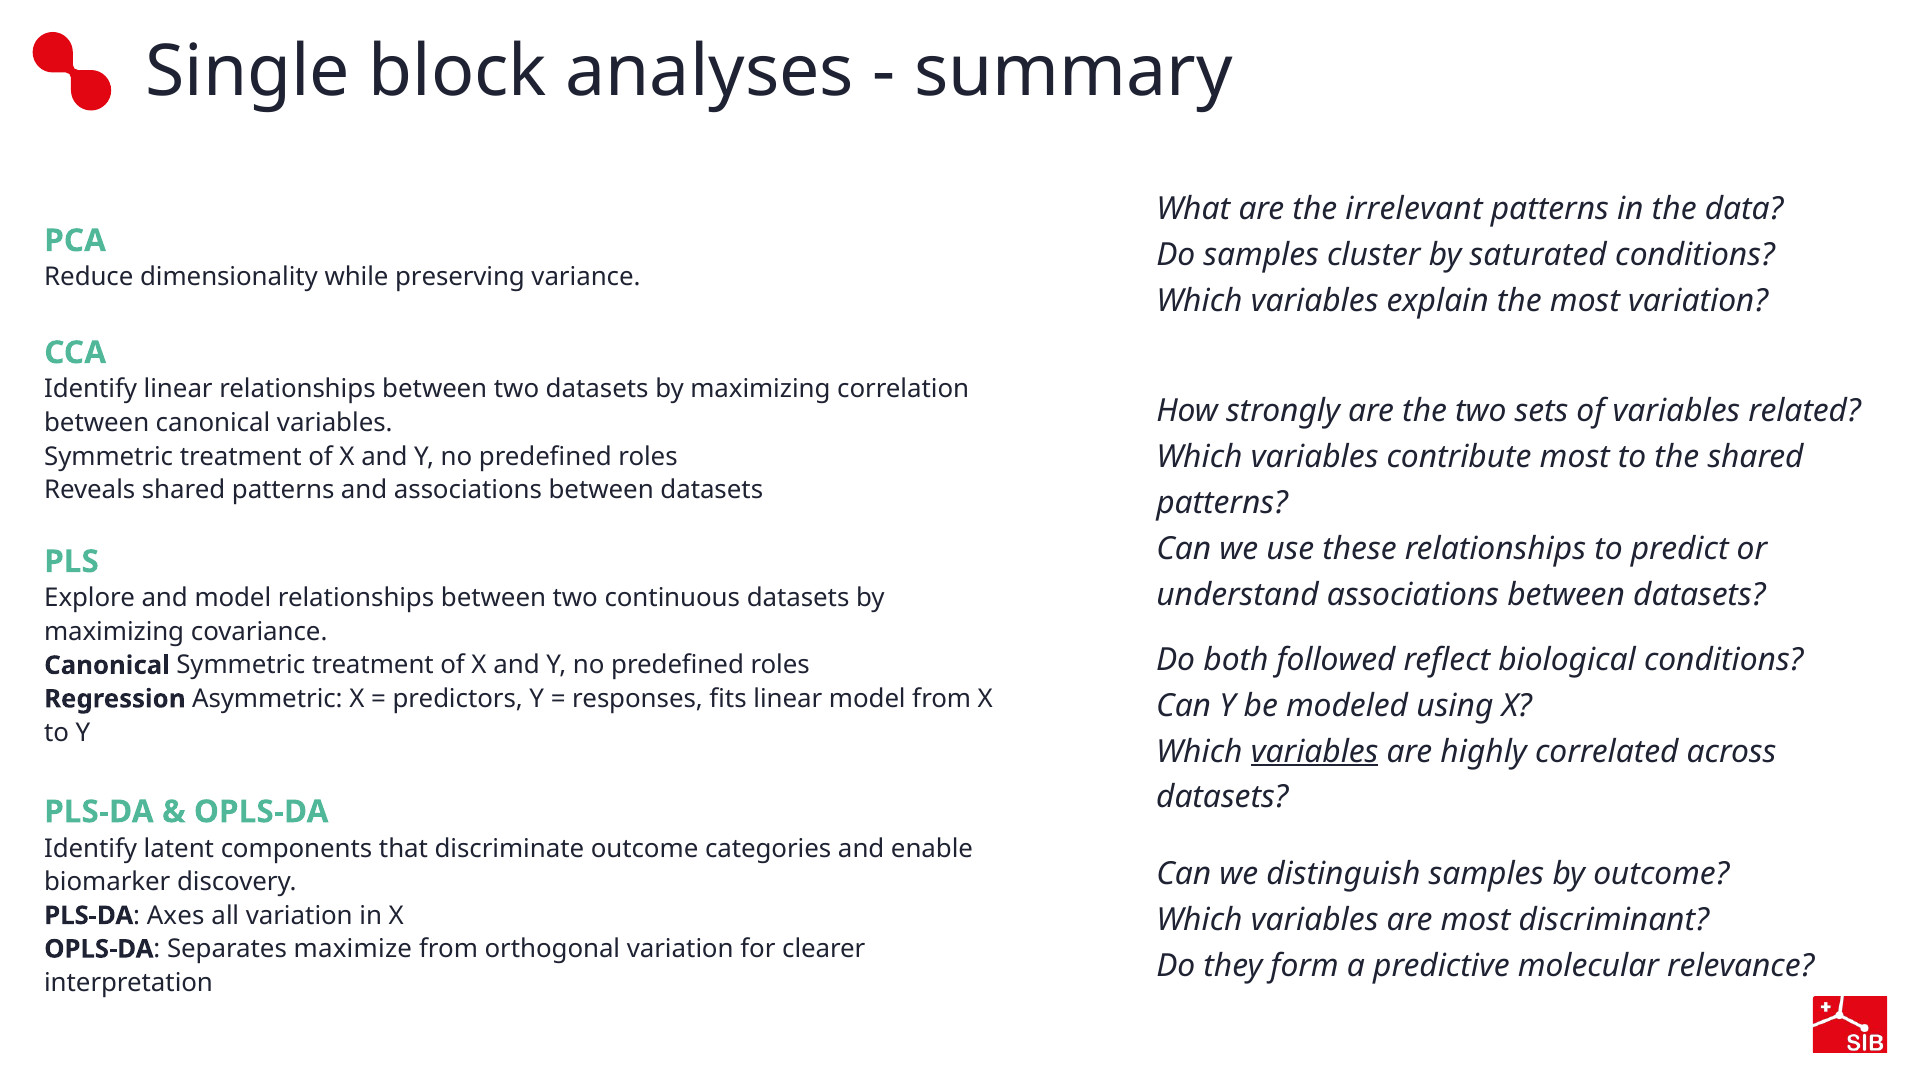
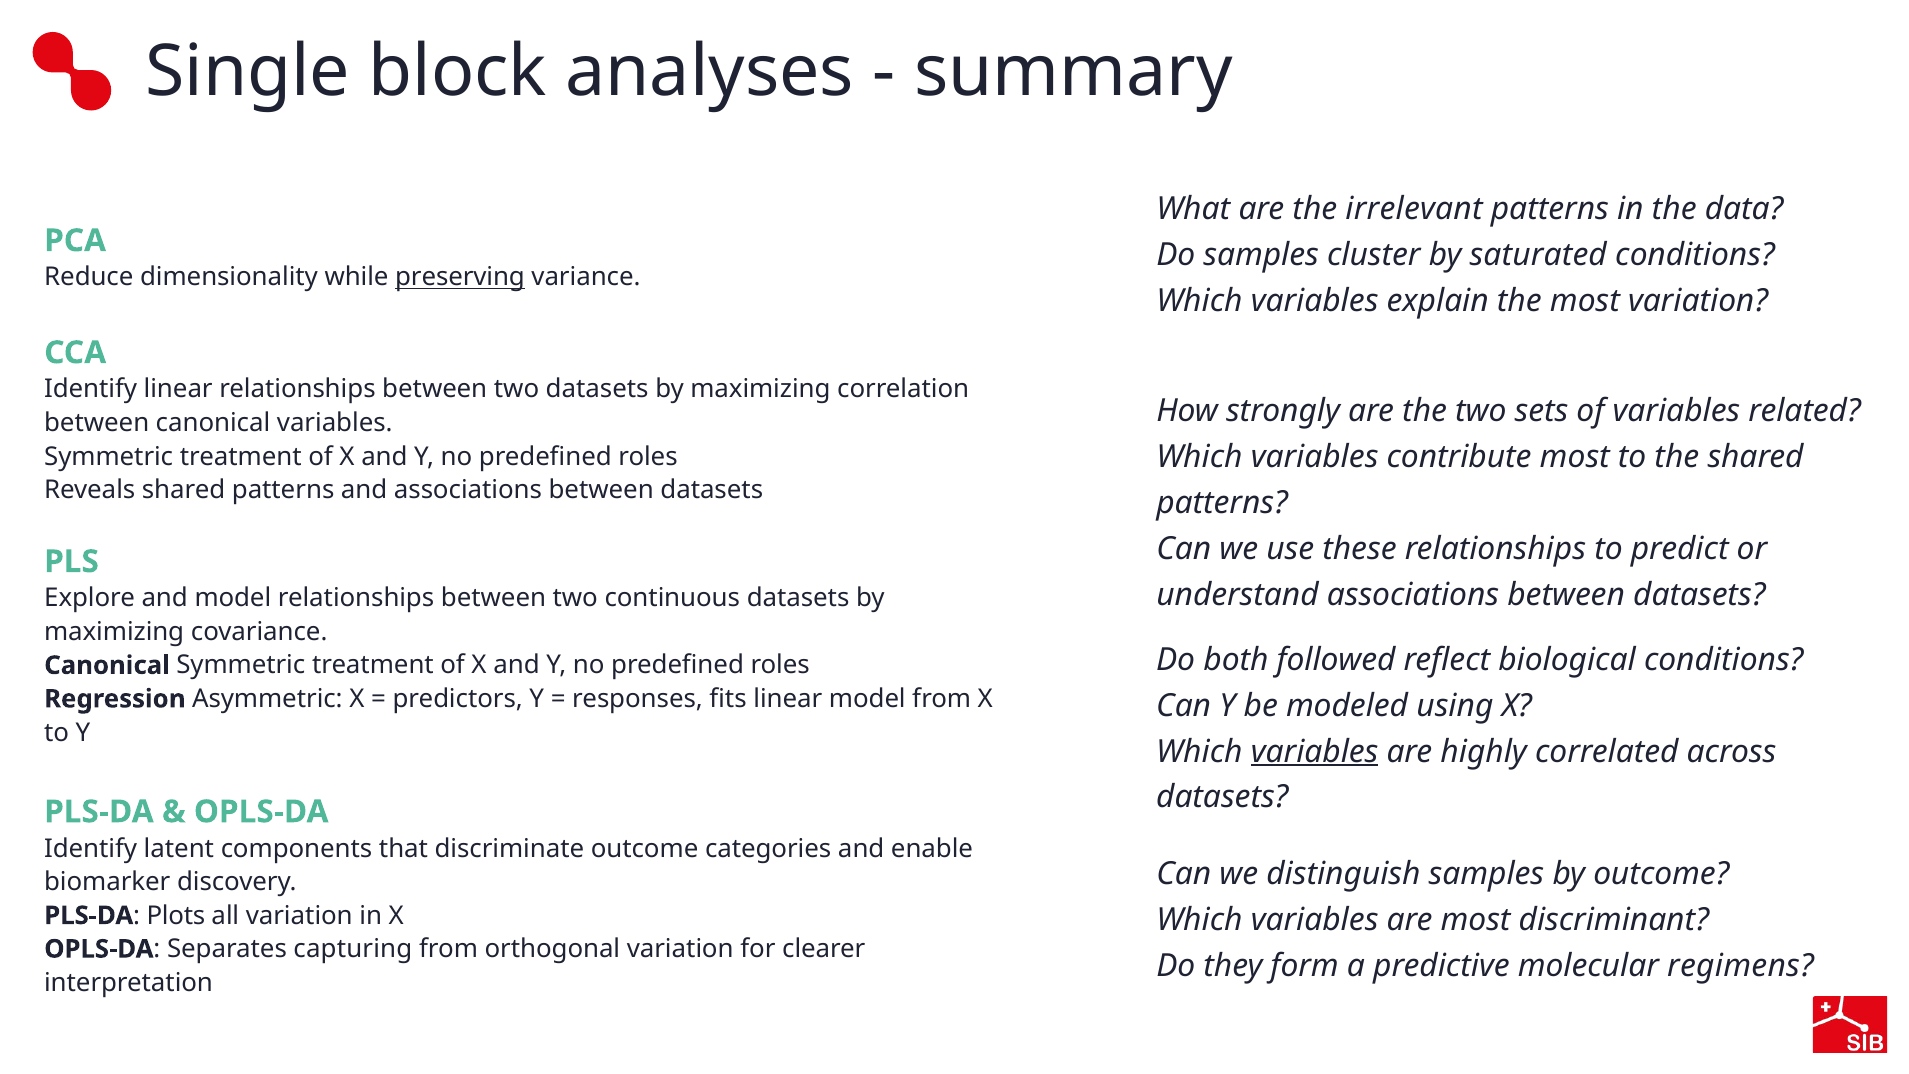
preserving underline: none -> present
Axes: Axes -> Plots
maximize: maximize -> capturing
relevance: relevance -> regimens
